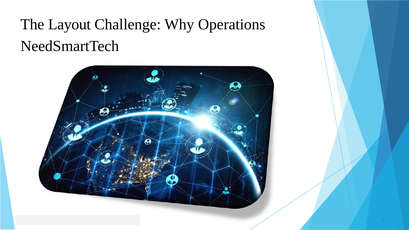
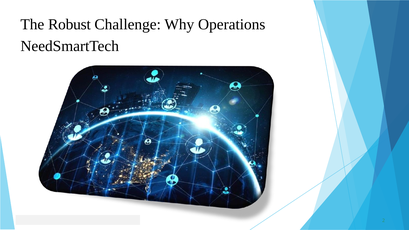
Layout: Layout -> Robust
